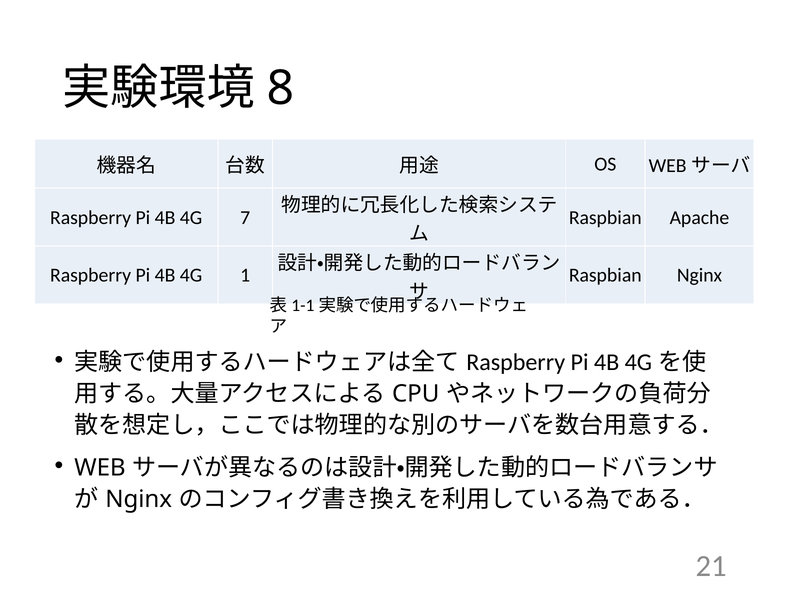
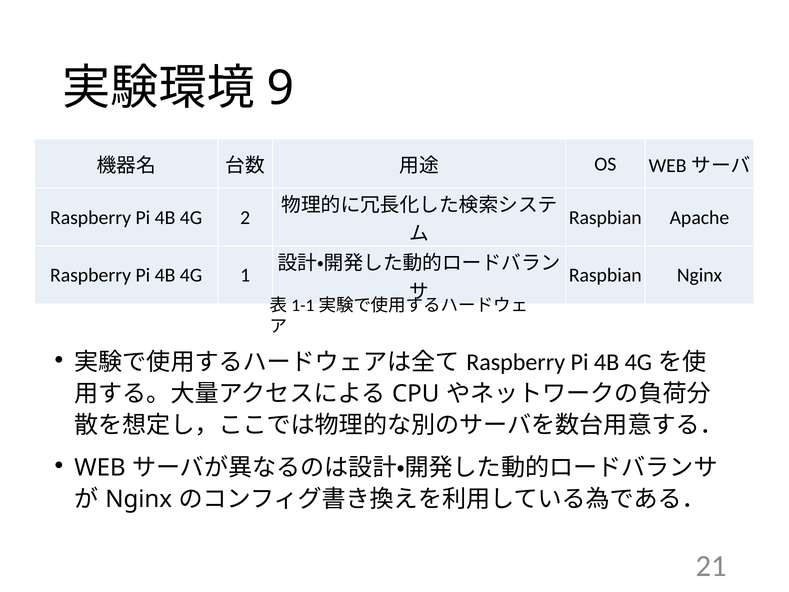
8: 8 -> 9
7: 7 -> 2
